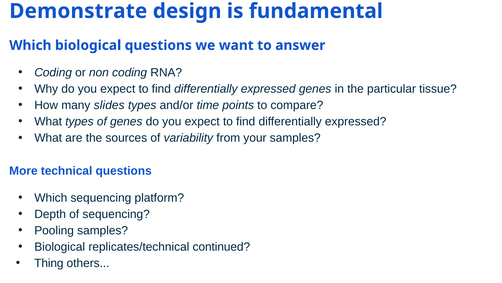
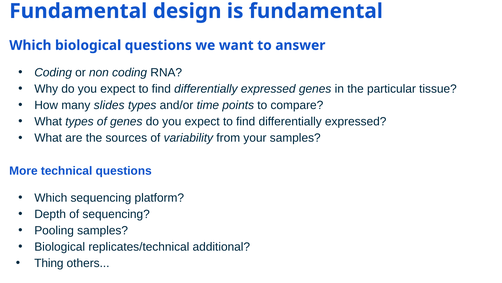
Demonstrate at (78, 11): Demonstrate -> Fundamental
continued: continued -> additional
